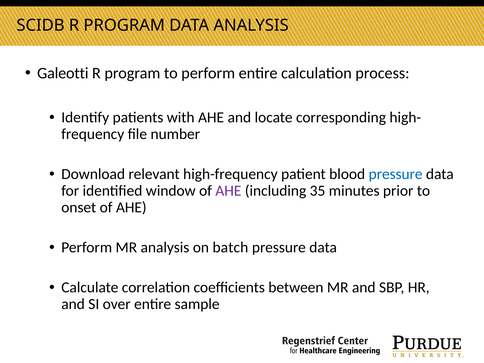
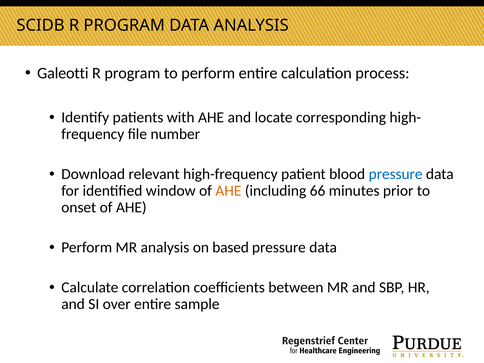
AHE at (228, 191) colour: purple -> orange
35: 35 -> 66
batch: batch -> based
